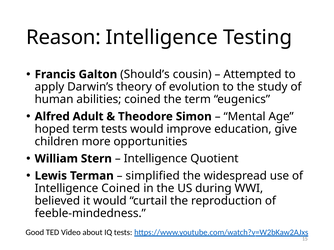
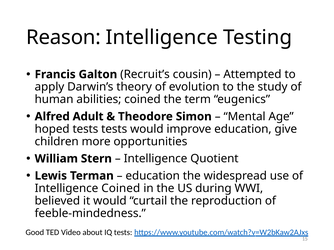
Should’s: Should’s -> Recruit’s
hoped term: term -> tests
simplified at (153, 176): simplified -> education
